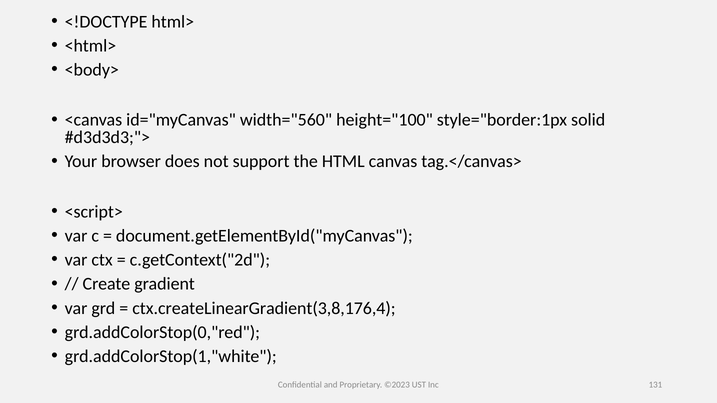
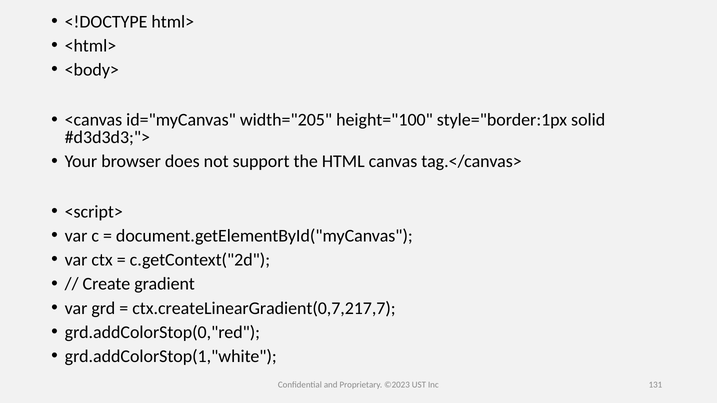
width="560: width="560 -> width="205
ctx.createLinearGradient(3,8,176,4: ctx.createLinearGradient(3,8,176,4 -> ctx.createLinearGradient(0,7,217,7
